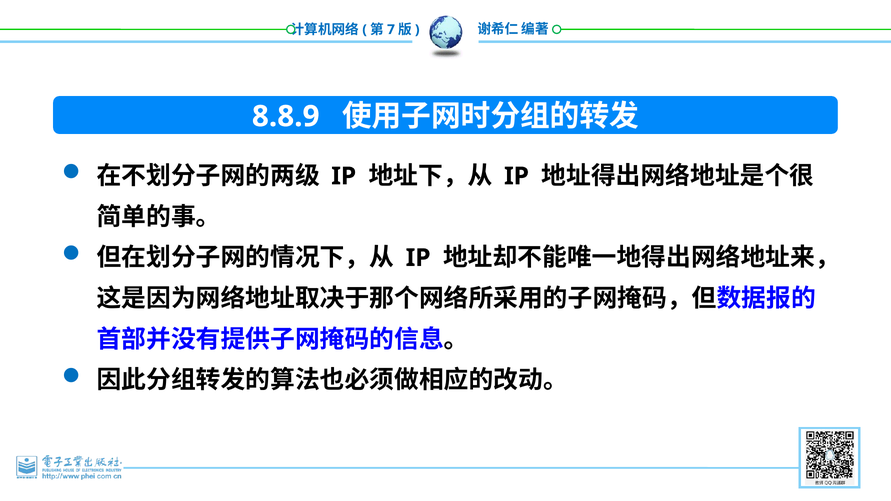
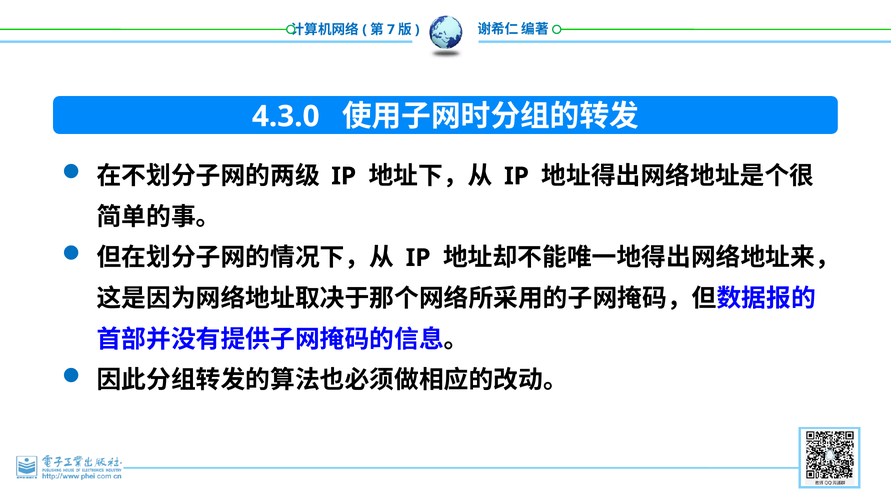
8.8.9: 8.8.9 -> 4.3.0
